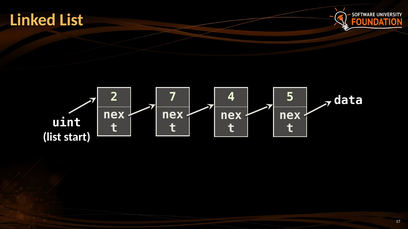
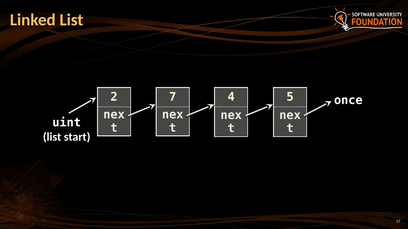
data: data -> once
